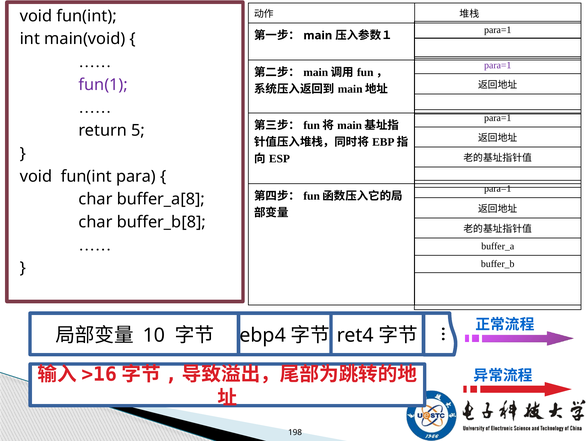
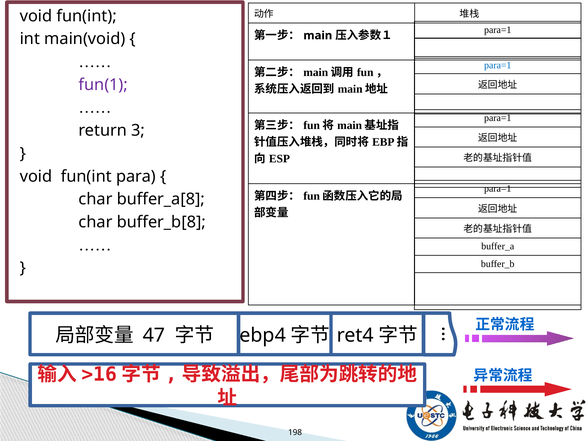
para=1 at (498, 65) colour: purple -> blue
5: 5 -> 3
10: 10 -> 47
